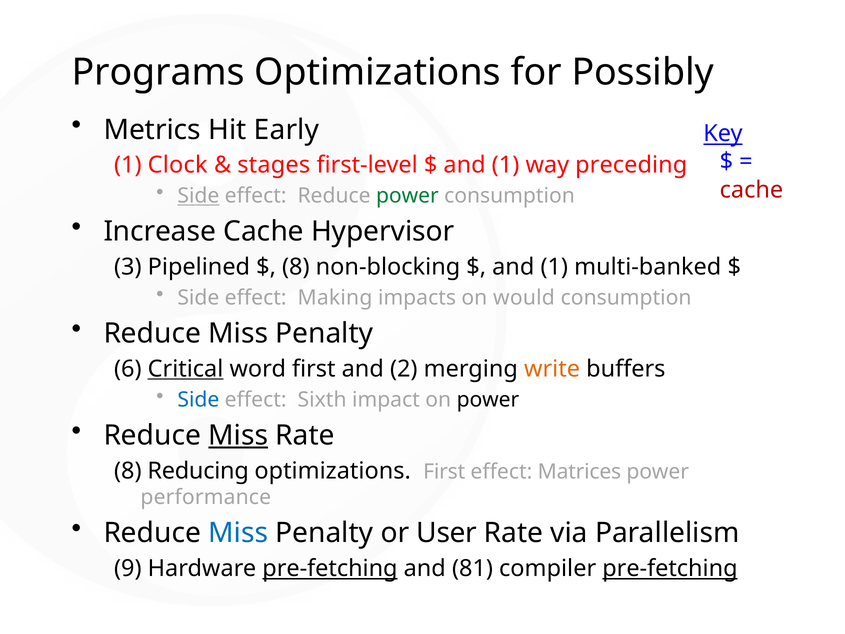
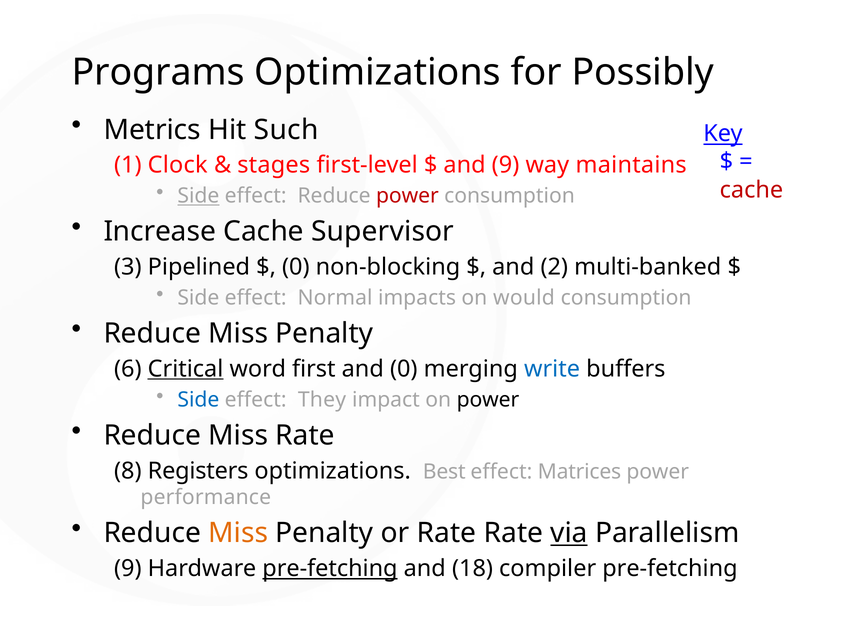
Early: Early -> Such
1 at (506, 165): 1 -> 9
preceding: preceding -> maintains
power at (407, 196) colour: green -> red
Hypervisor: Hypervisor -> Supervisor
8 at (296, 267): 8 -> 0
1 at (554, 267): 1 -> 2
Making: Making -> Normal
and 2: 2 -> 0
write colour: orange -> blue
Sixth: Sixth -> They
Miss at (238, 435) underline: present -> none
Reducing: Reducing -> Registers
optimizations First: First -> Best
Miss at (238, 533) colour: blue -> orange
or User: User -> Rate
via underline: none -> present
81: 81 -> 18
pre-fetching at (670, 568) underline: present -> none
